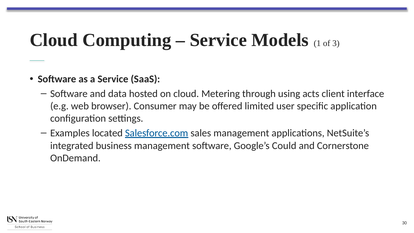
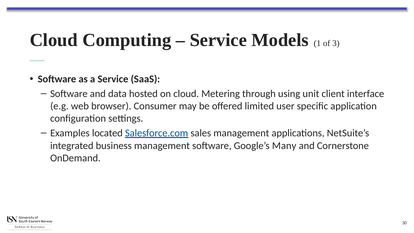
acts: acts -> unit
Could: Could -> Many
